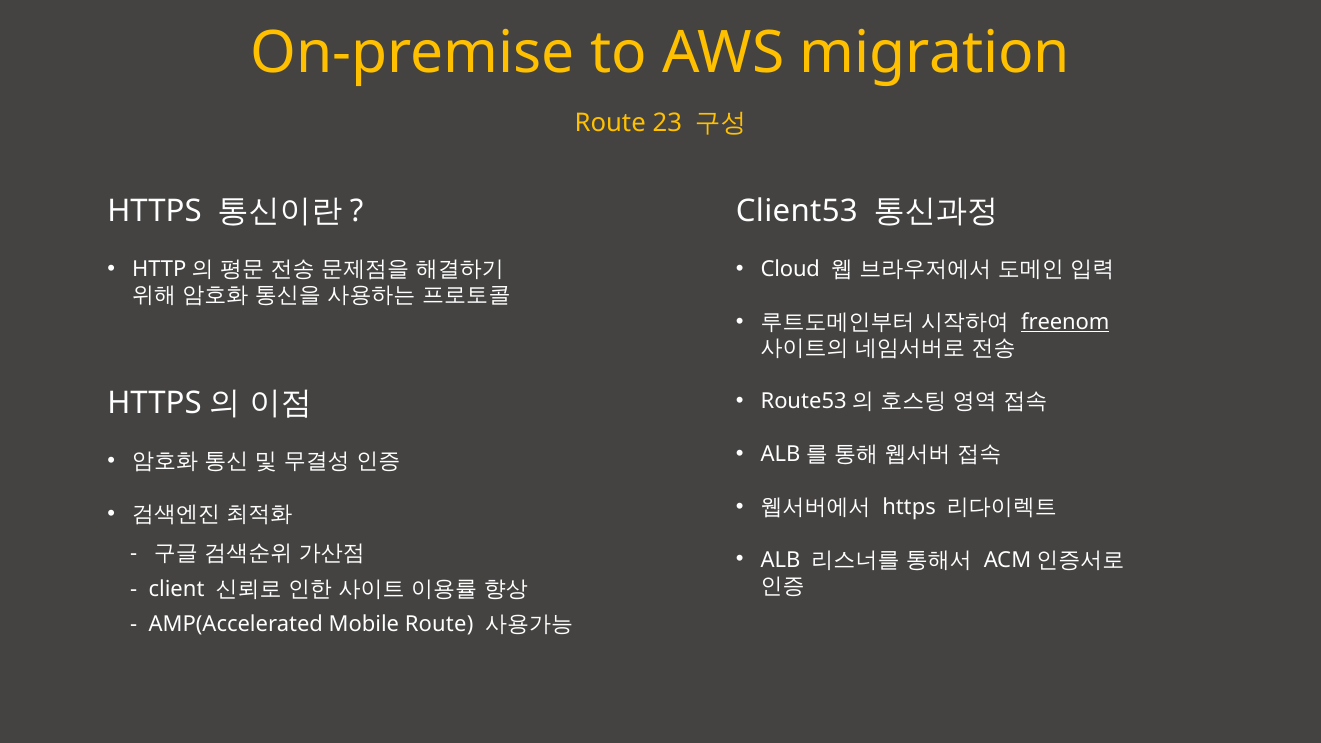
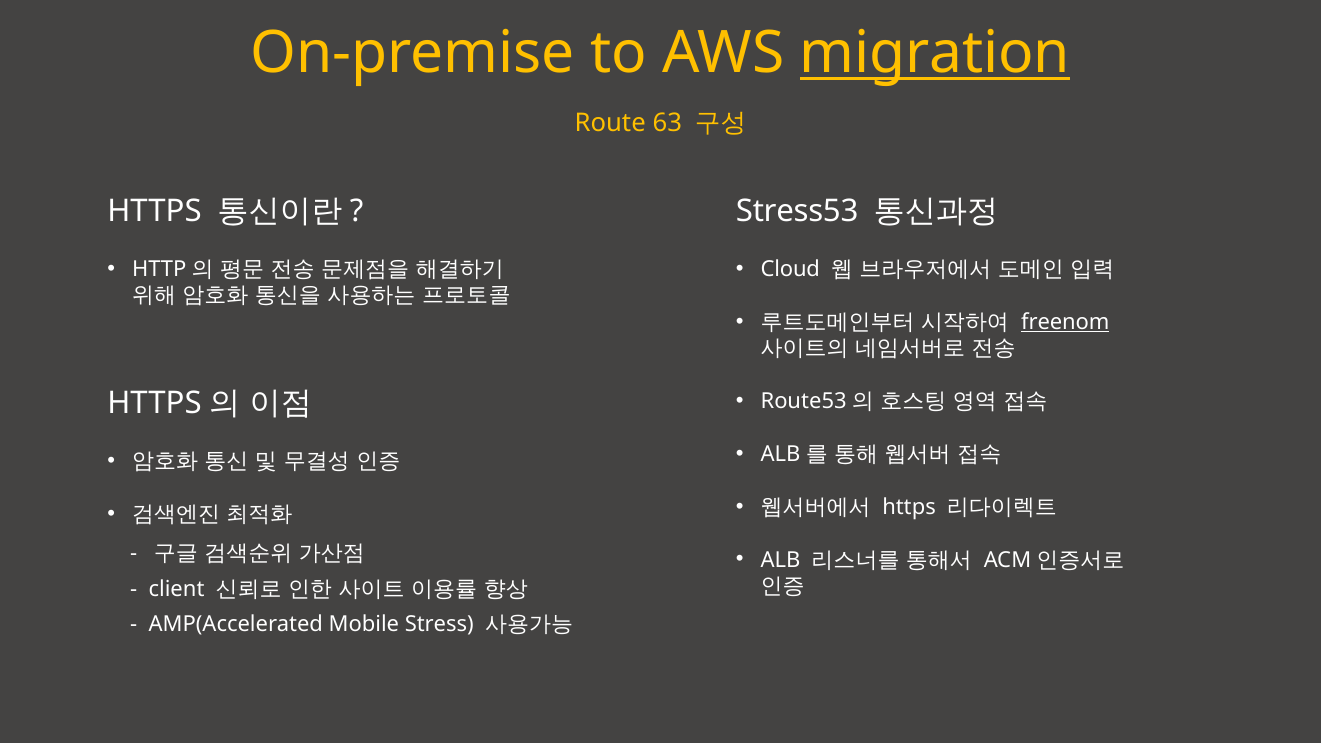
migration underline: none -> present
23: 23 -> 63
Client53: Client53 -> Stress53
Mobile Route: Route -> Stress
